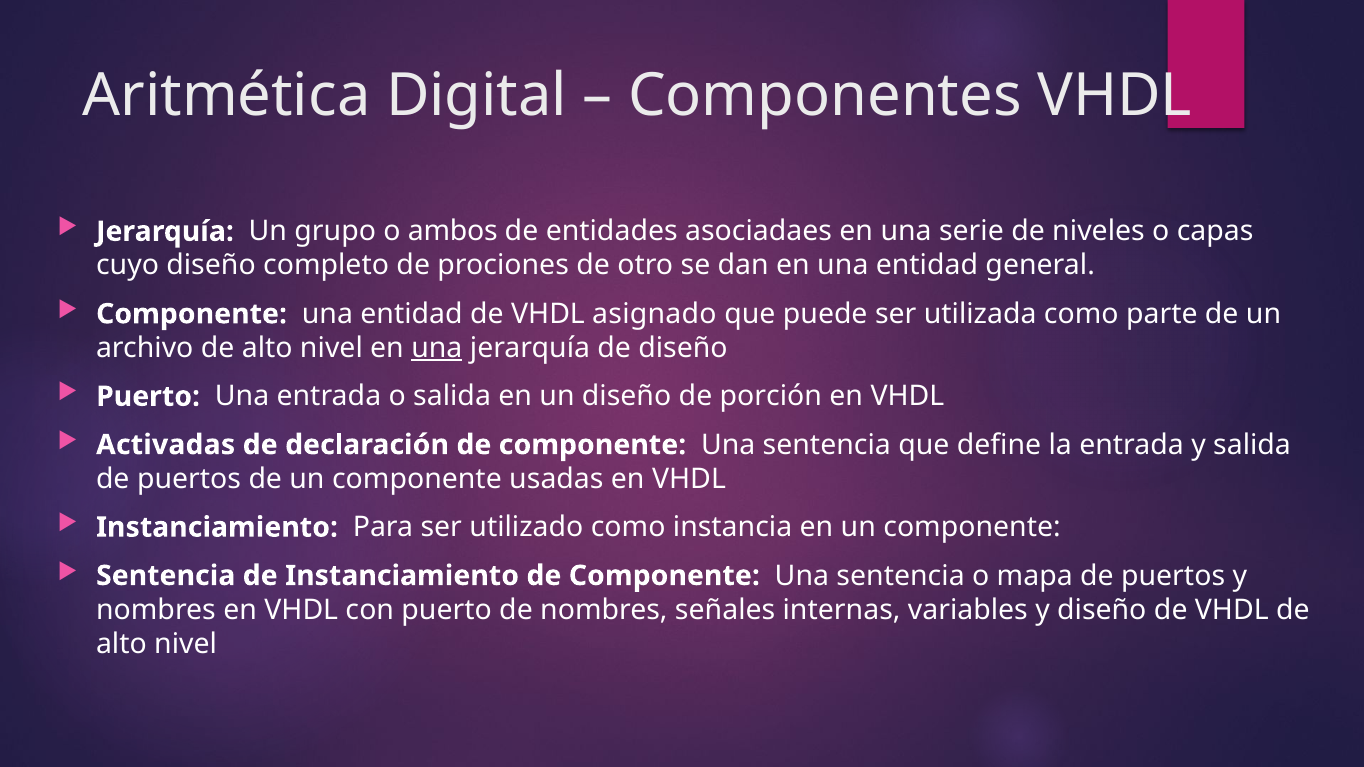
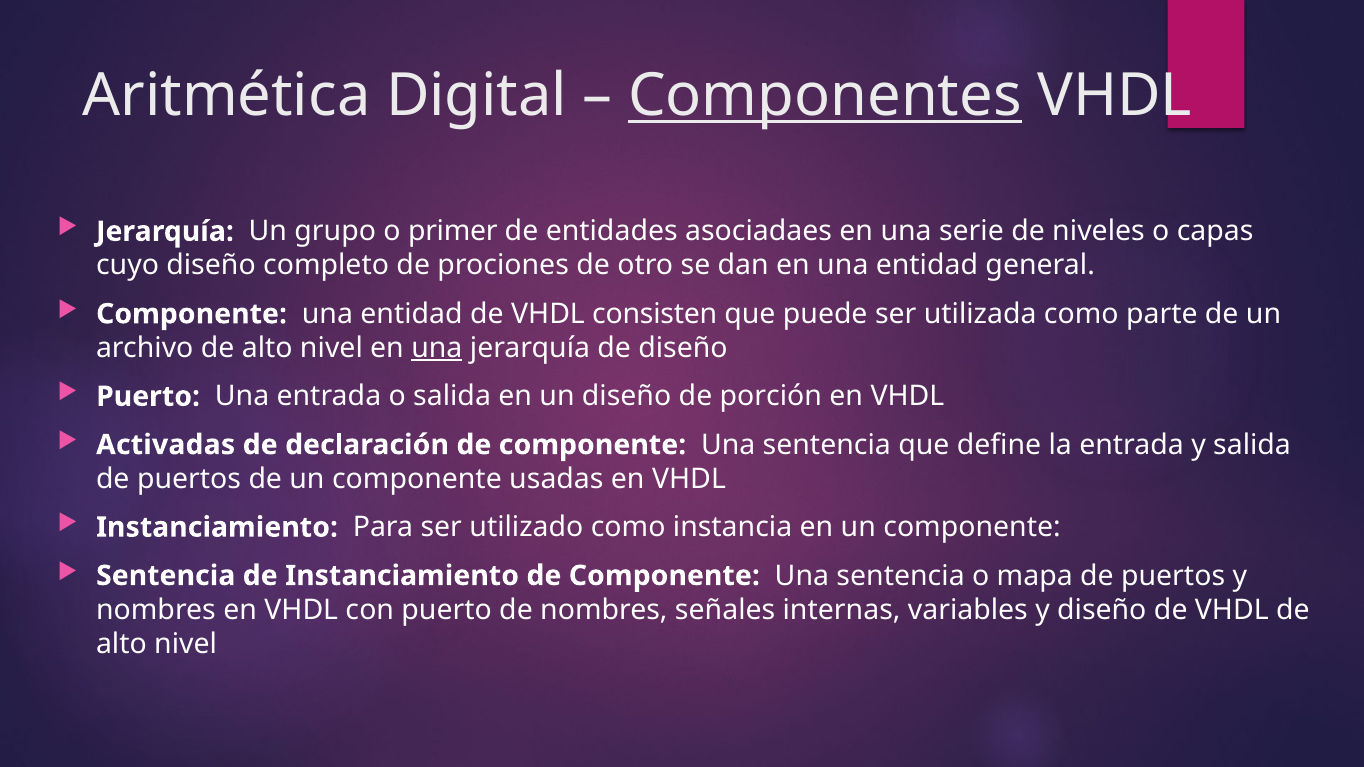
Componentes underline: none -> present
ambos: ambos -> primer
asignado: asignado -> consisten
